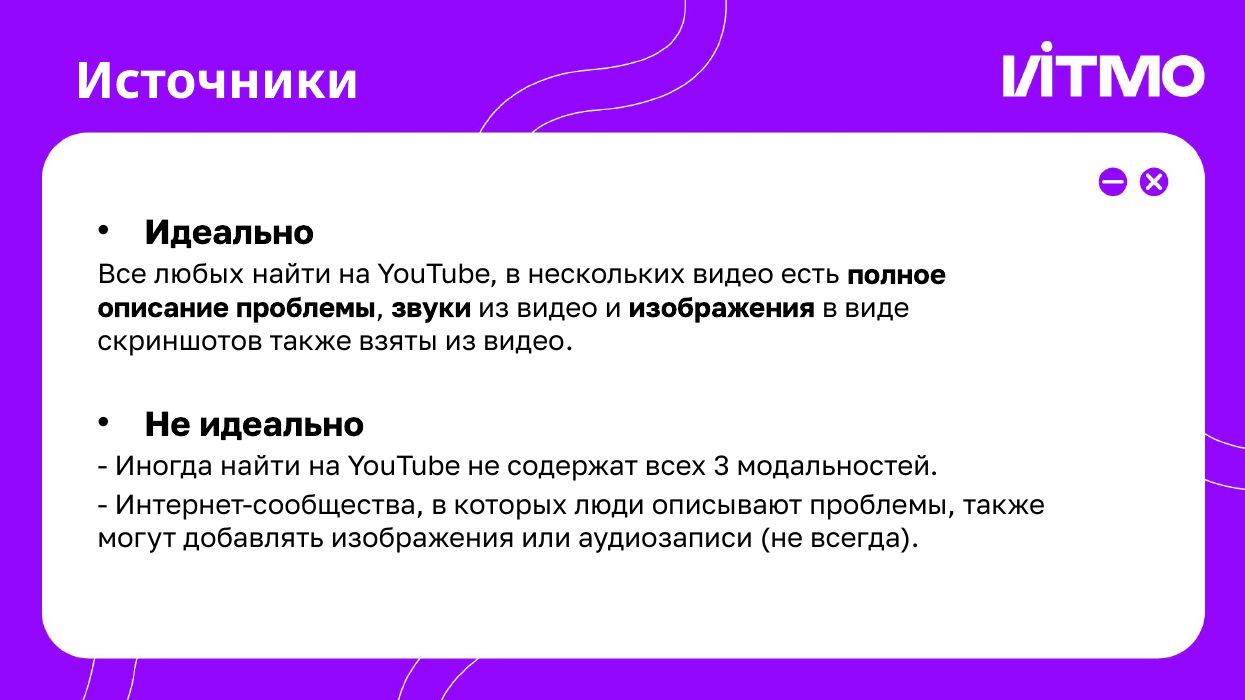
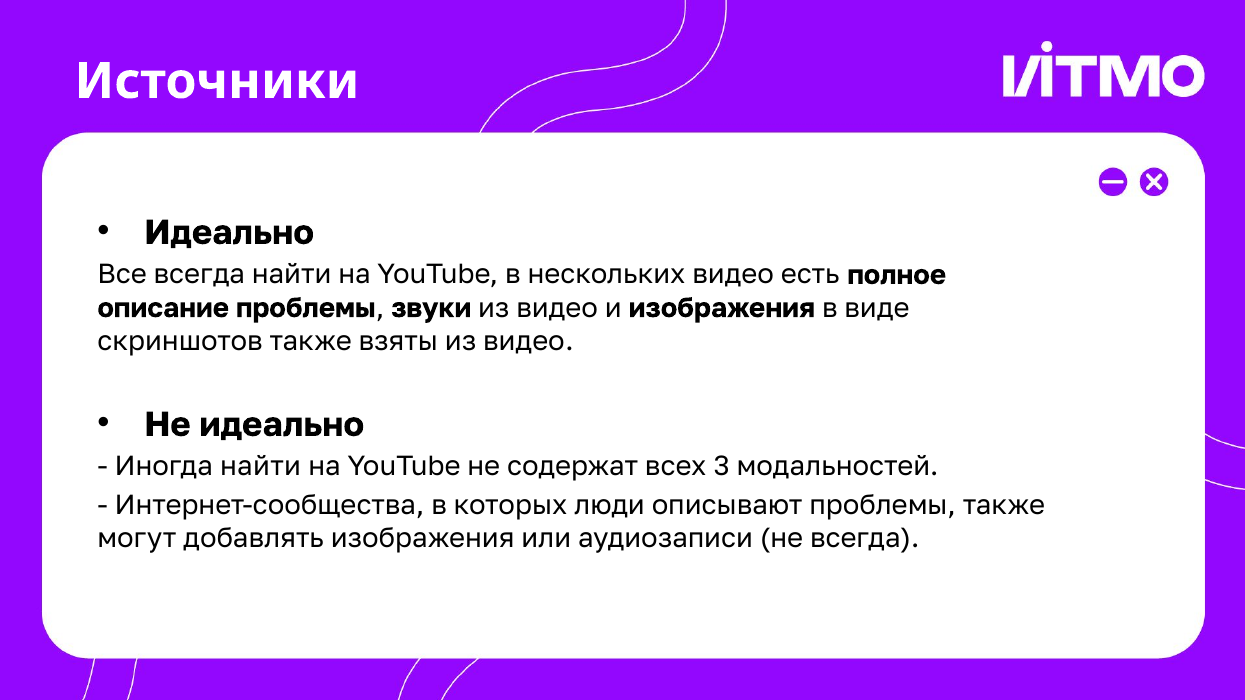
Все любых: любых -> всегда
